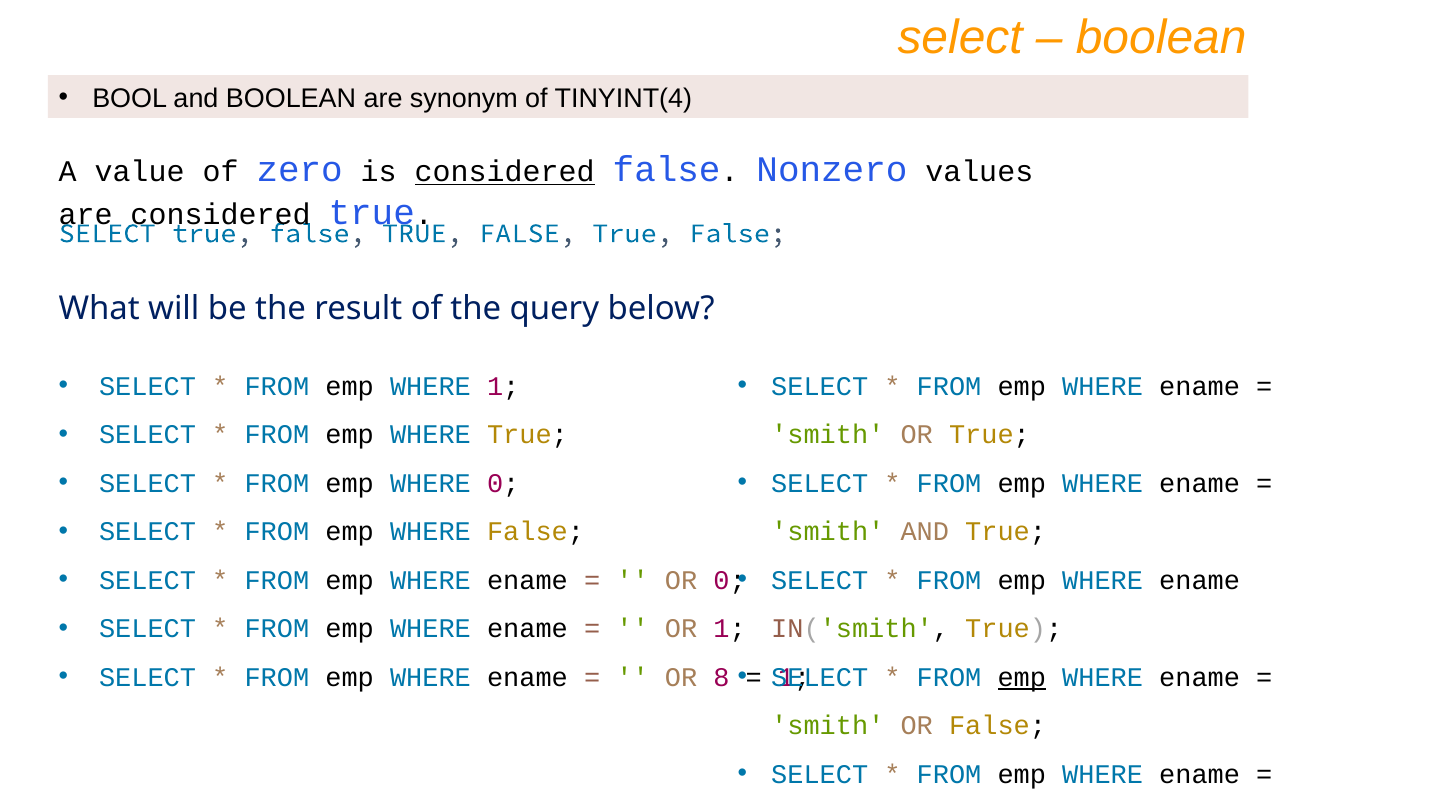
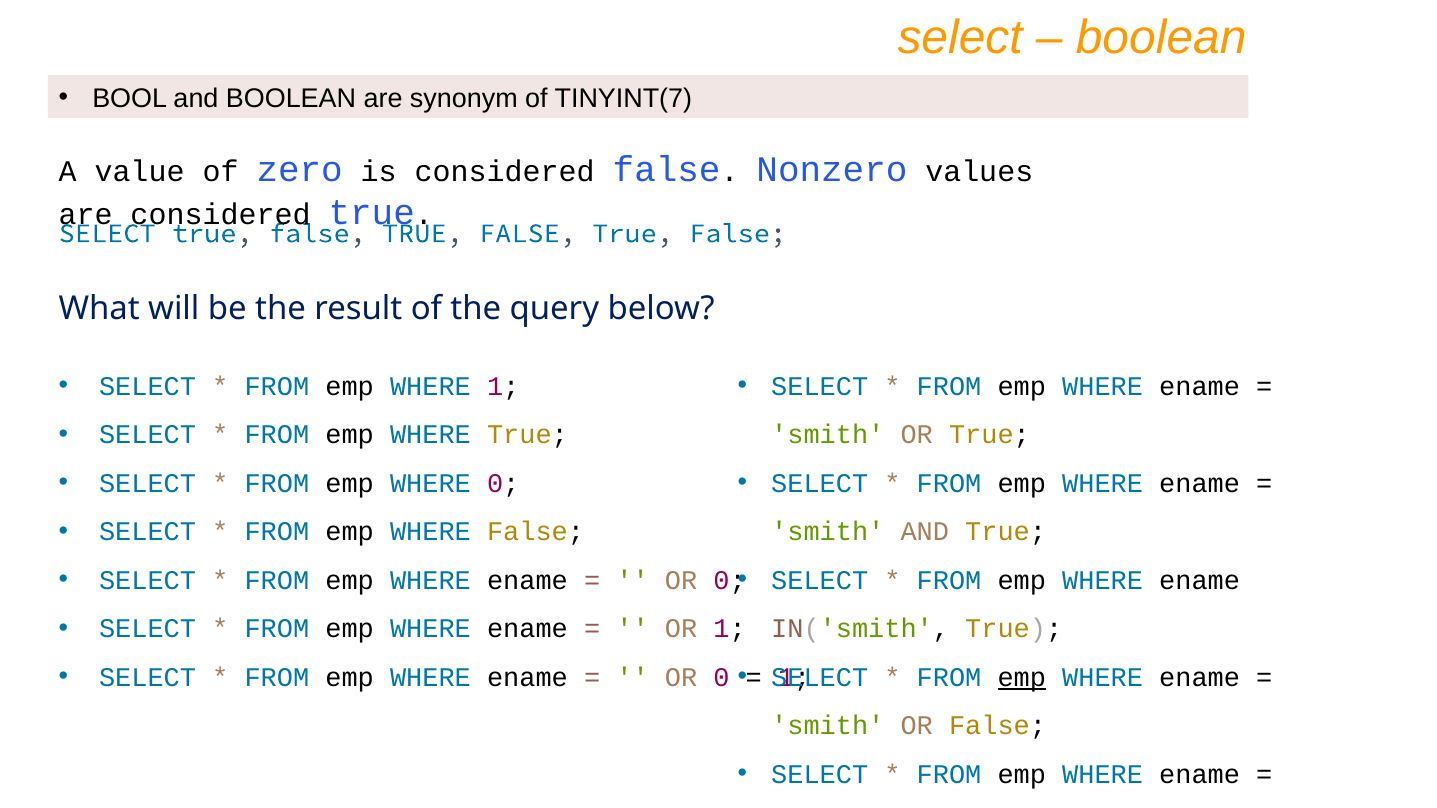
TINYINT(4: TINYINT(4 -> TINYINT(7
considered at (505, 172) underline: present -> none
8 at (721, 678): 8 -> 0
